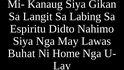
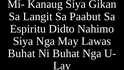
Labing: Labing -> Paabut
Ni Home: Home -> Buhat
